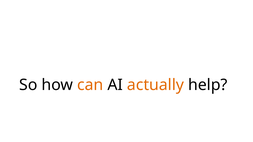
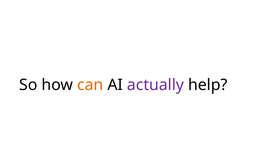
actually colour: orange -> purple
